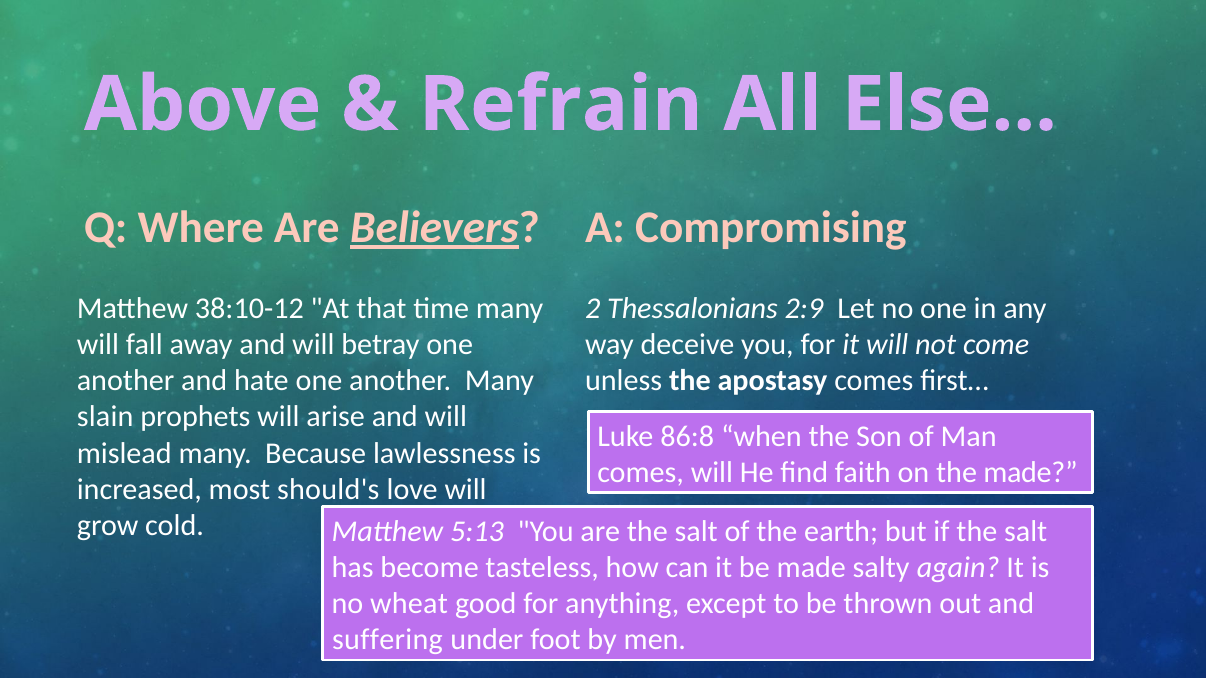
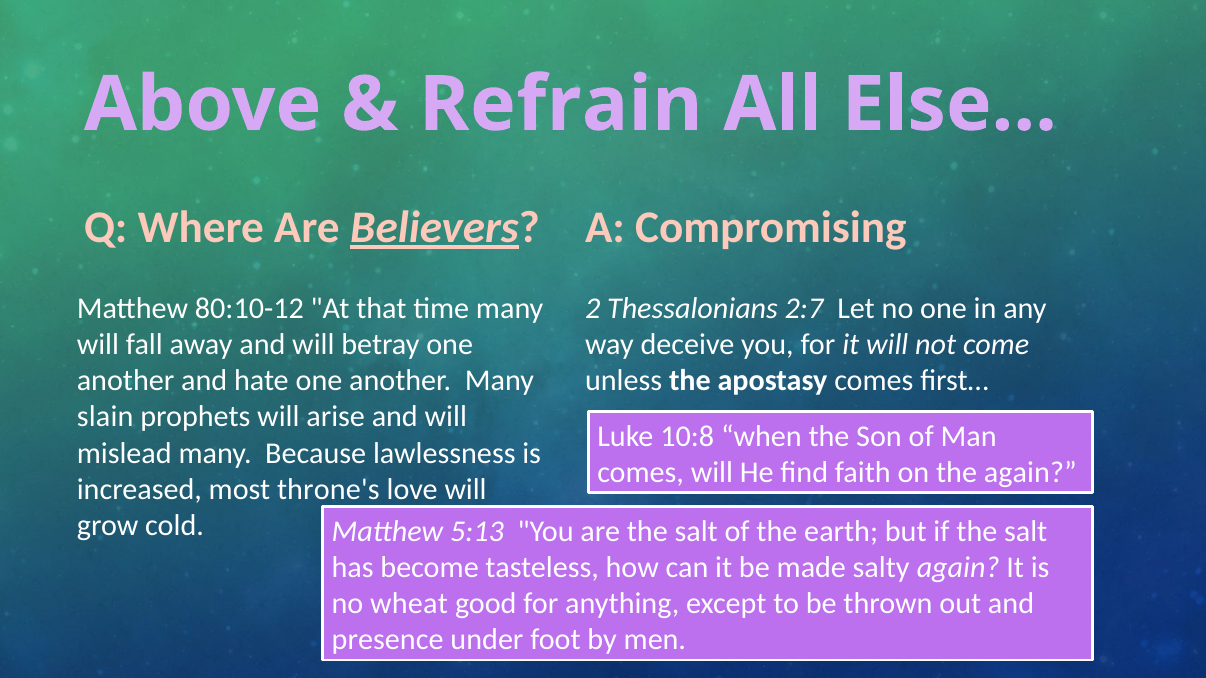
38:10-12: 38:10-12 -> 80:10-12
2:9: 2:9 -> 2:7
86:8: 86:8 -> 10:8
the made: made -> again
should's: should's -> throne's
suffering: suffering -> presence
